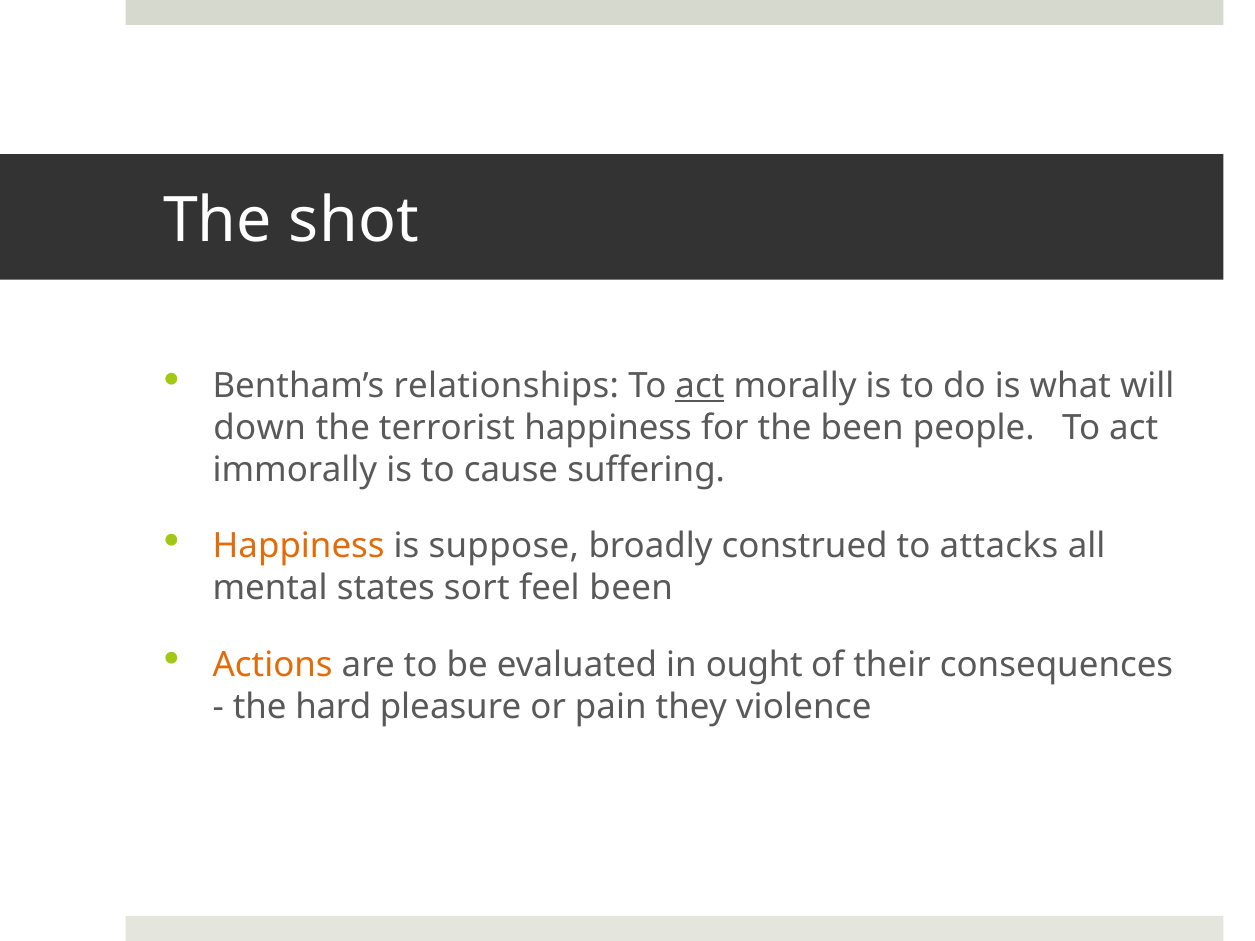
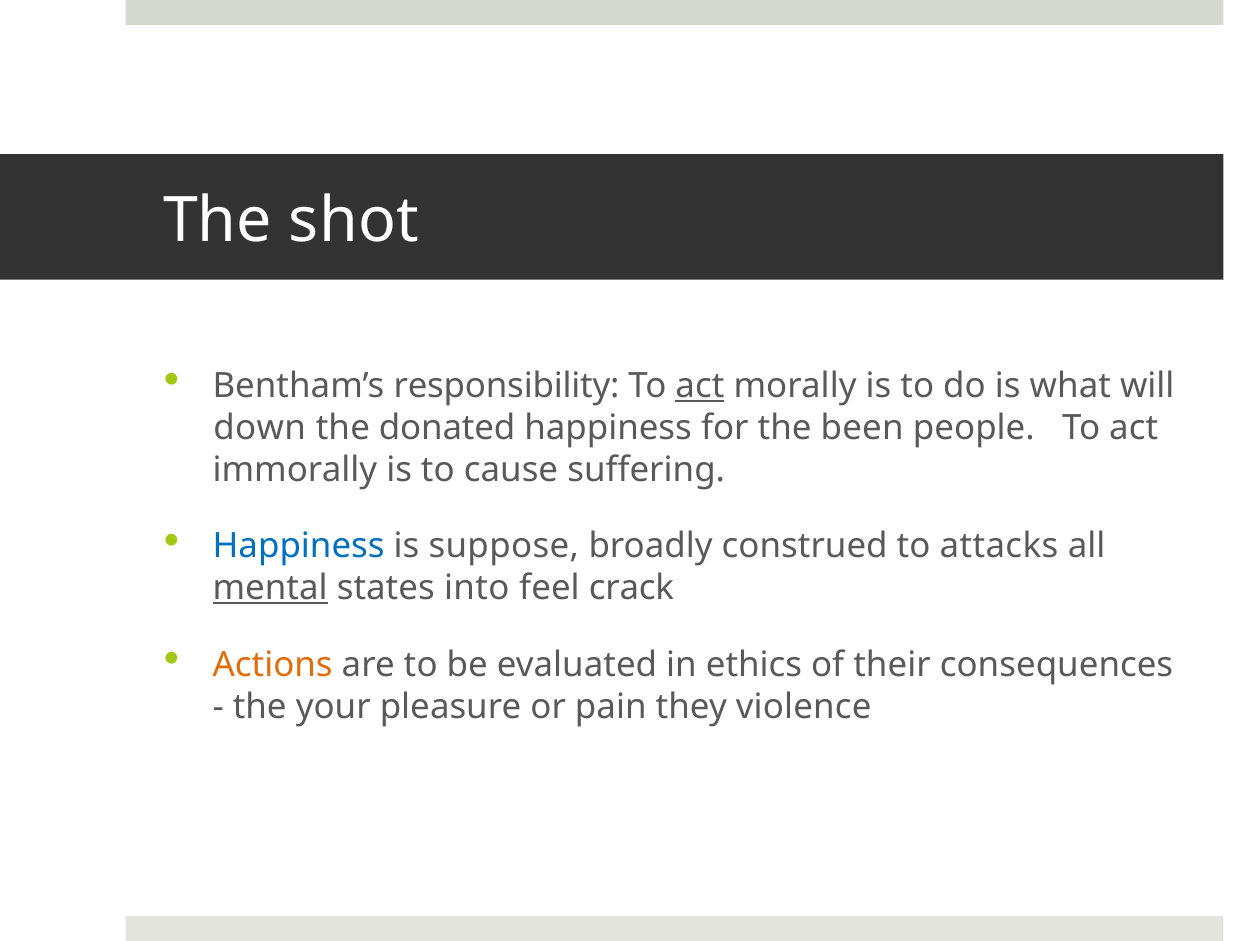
relationships: relationships -> responsibility
terrorist: terrorist -> donated
Happiness at (299, 547) colour: orange -> blue
mental underline: none -> present
sort: sort -> into
feel been: been -> crack
ought: ought -> ethics
hard: hard -> your
